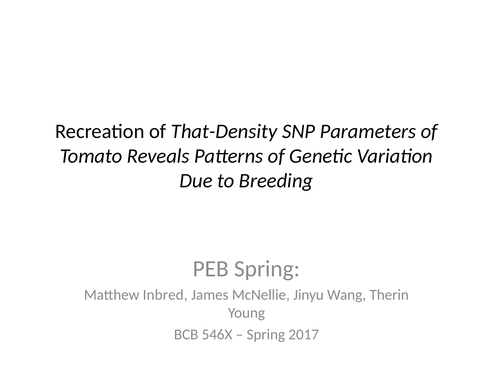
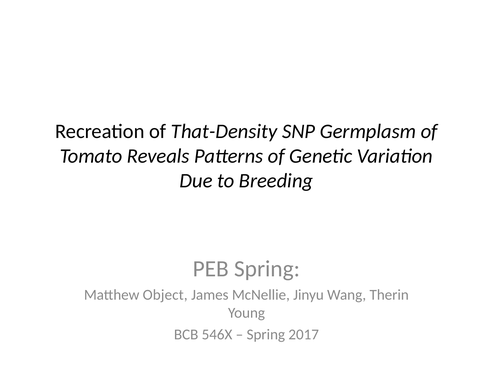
Parameters: Parameters -> Germplasm
Inbred: Inbred -> Object
